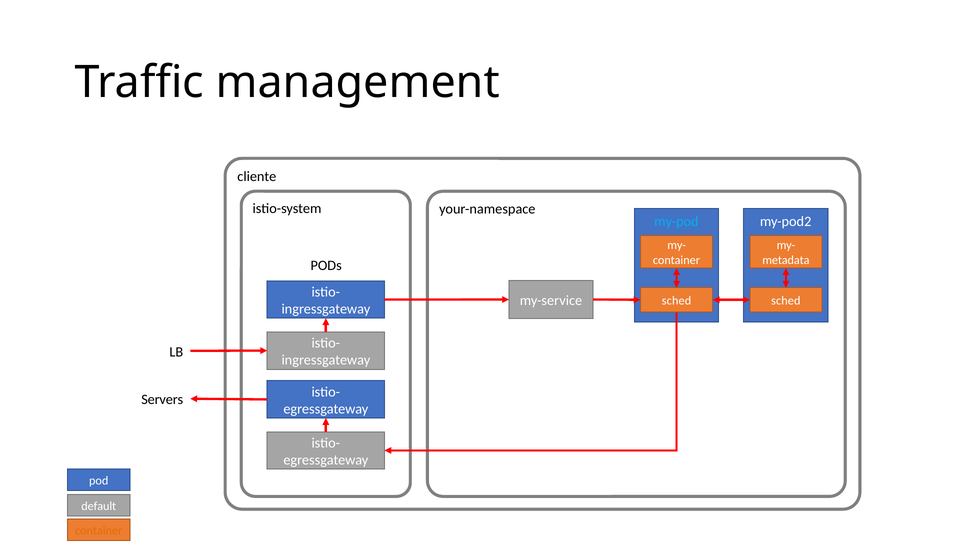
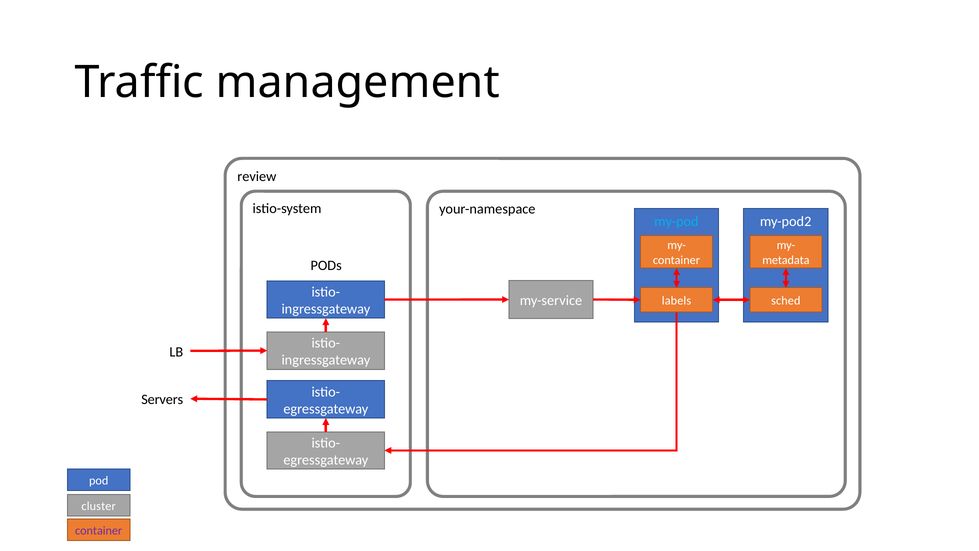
cliente: cliente -> review
sched at (677, 300): sched -> labels
default: default -> cluster
container at (99, 530) colour: orange -> purple
